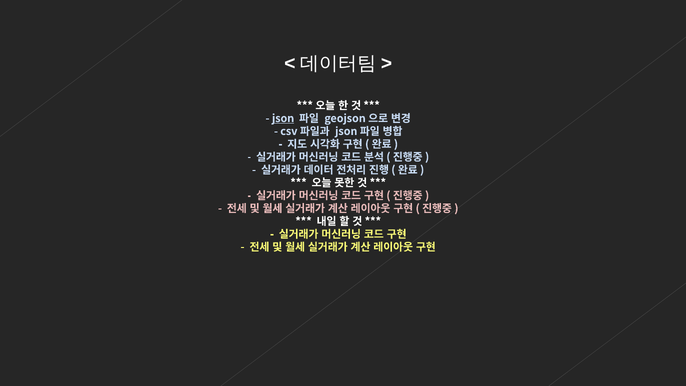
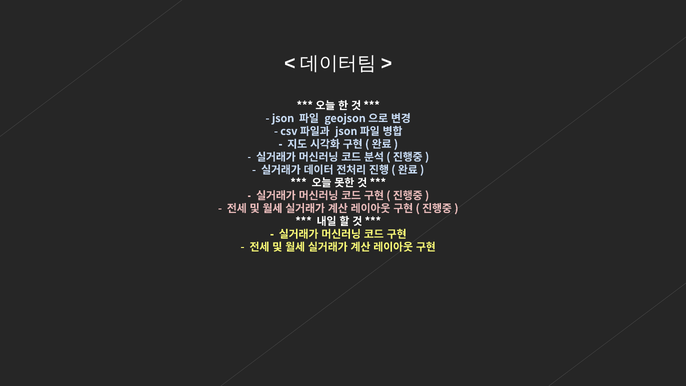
json underline: present -> none
